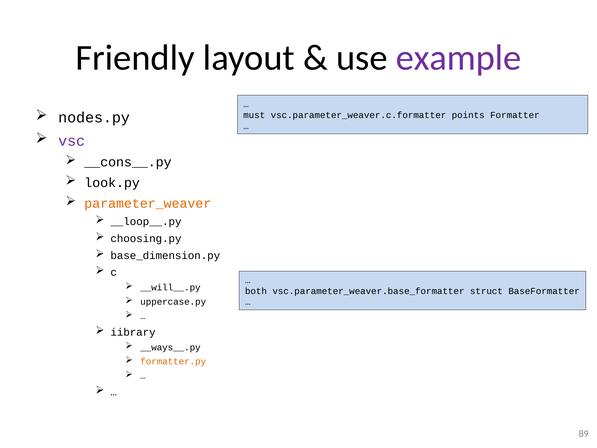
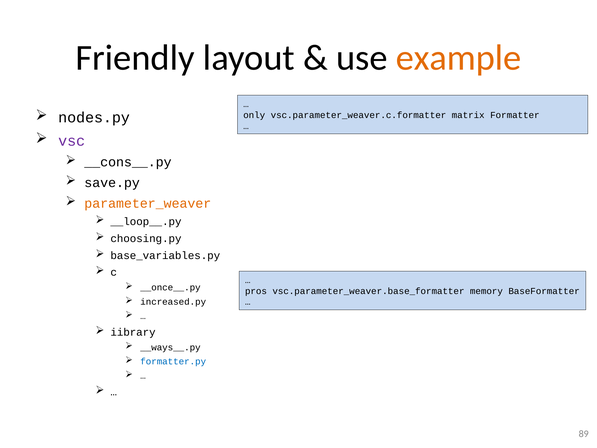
example colour: purple -> orange
must: must -> only
points: points -> matrix
look.py: look.py -> save.py
base_dimension.py: base_dimension.py -> base_variables.py
__will__.py: __will__.py -> __once__.py
both: both -> pros
struct: struct -> memory
uppercase.py: uppercase.py -> increased.py
formatter.py colour: orange -> blue
